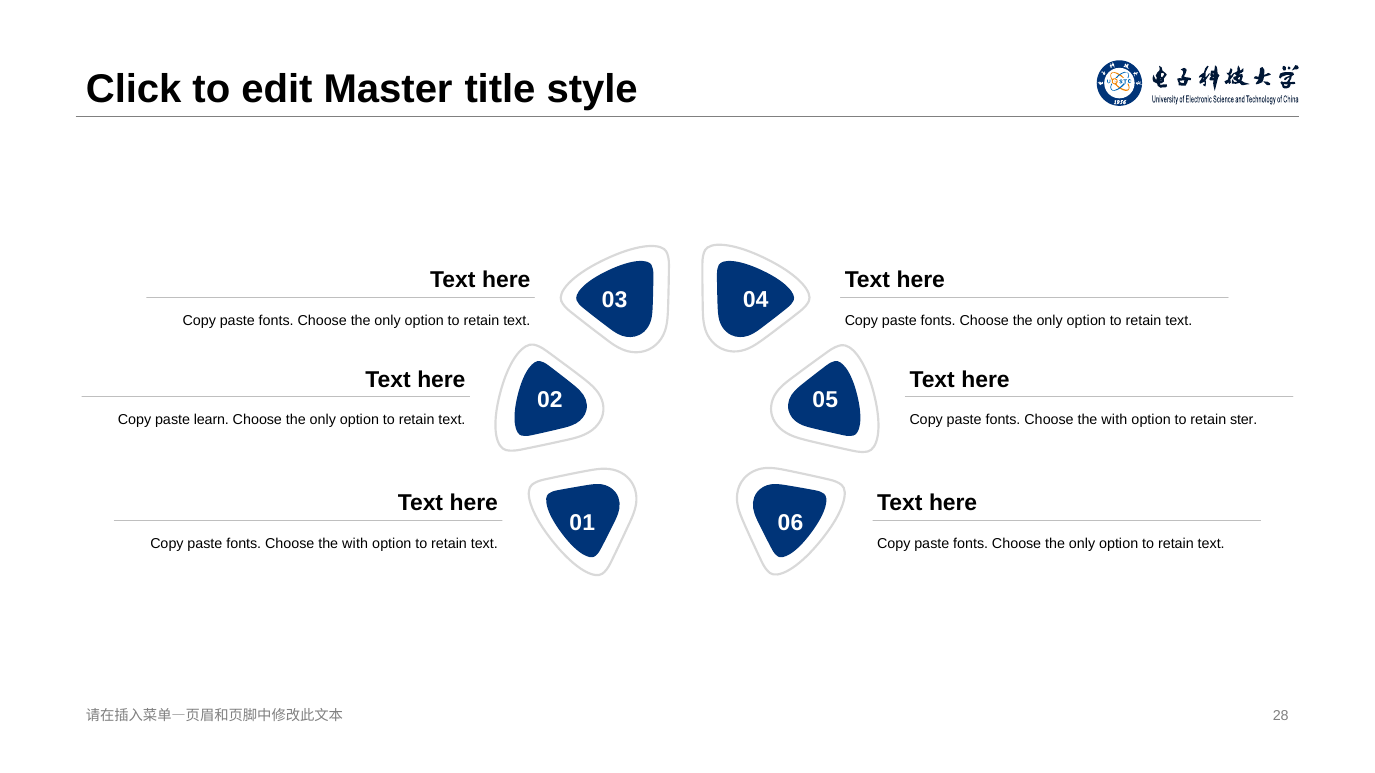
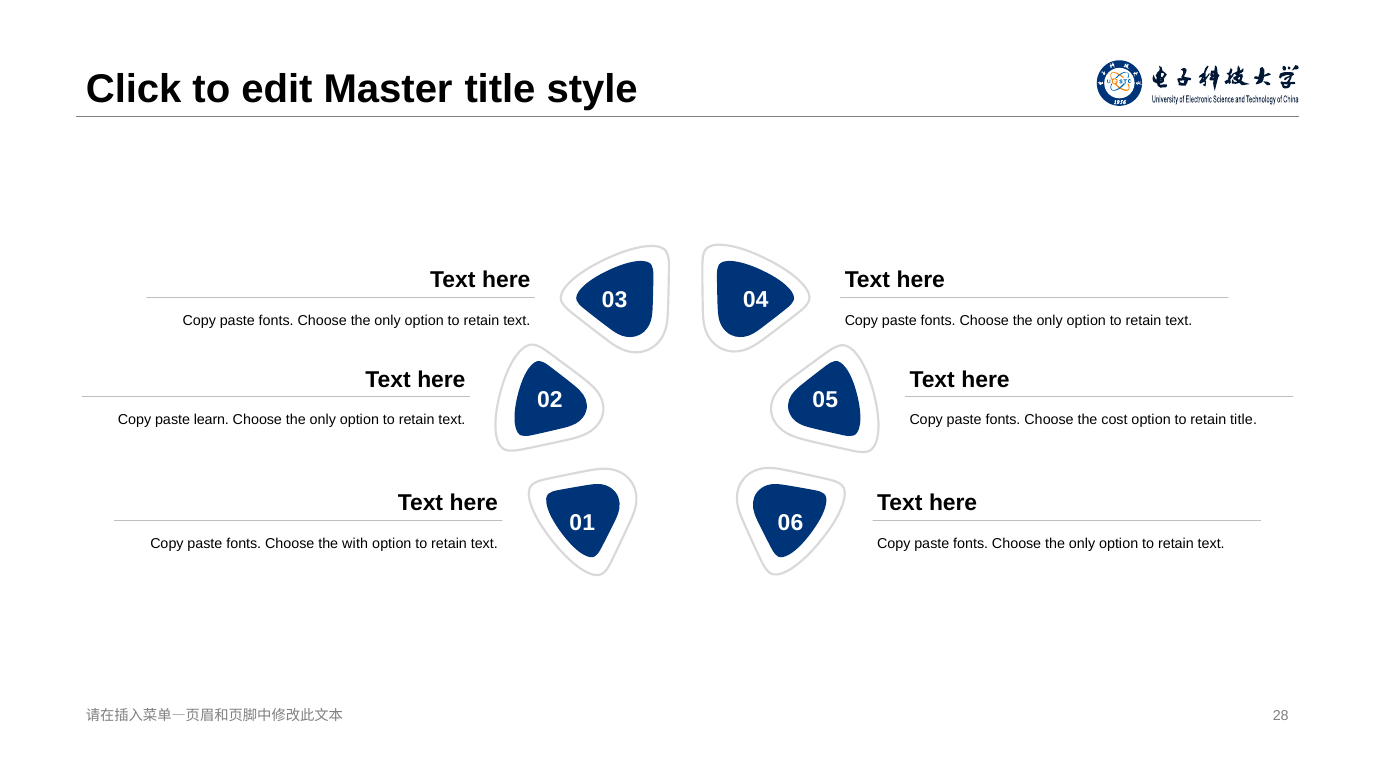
with at (1114, 420): with -> cost
retain ster: ster -> title
